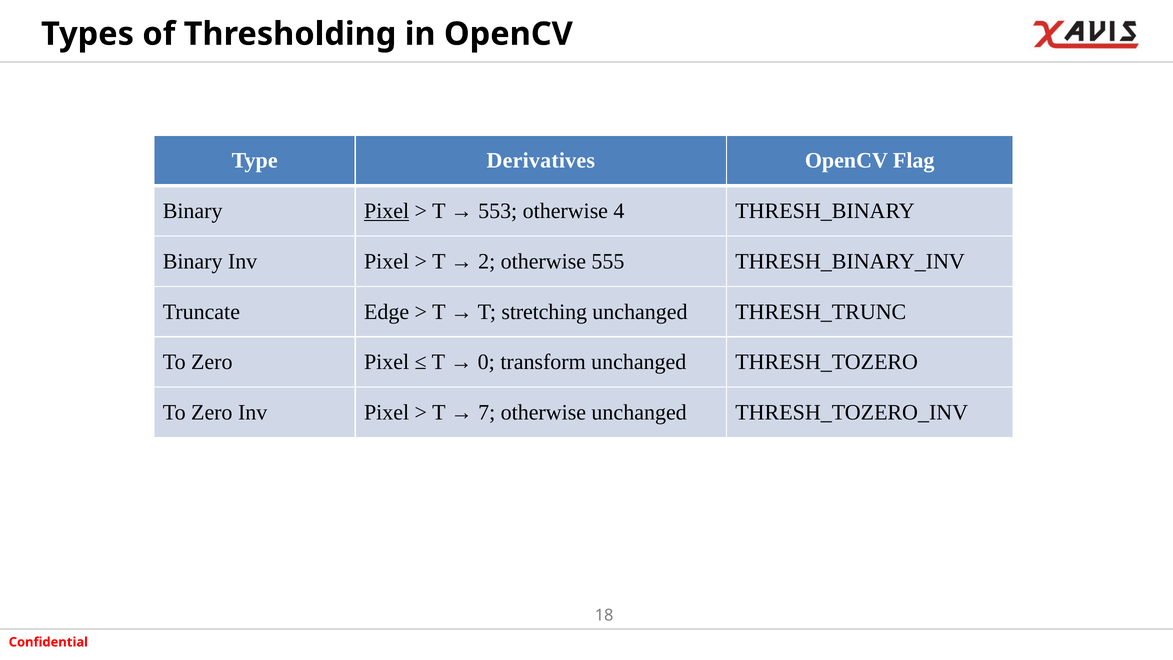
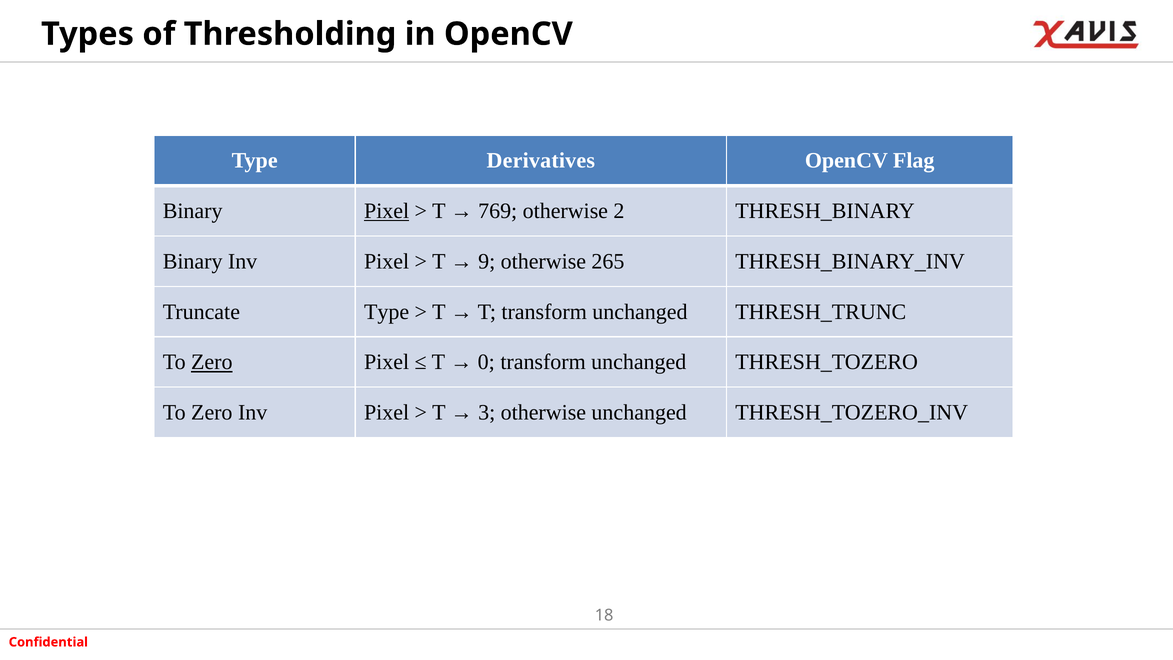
553: 553 -> 769
4: 4 -> 2
2: 2 -> 9
555: 555 -> 265
Truncate Edge: Edge -> Type
T stretching: stretching -> transform
Zero at (212, 362) underline: none -> present
7: 7 -> 3
